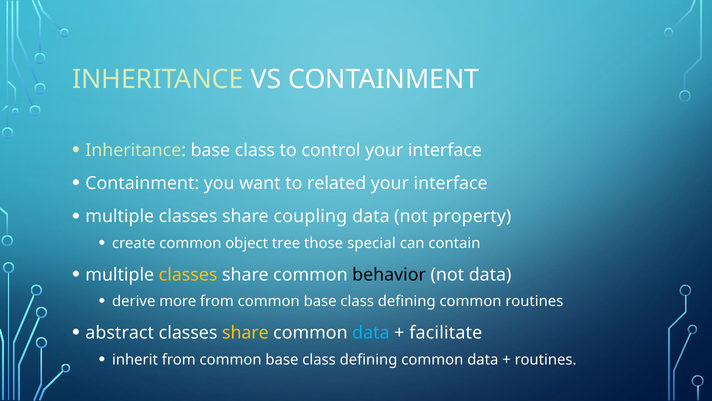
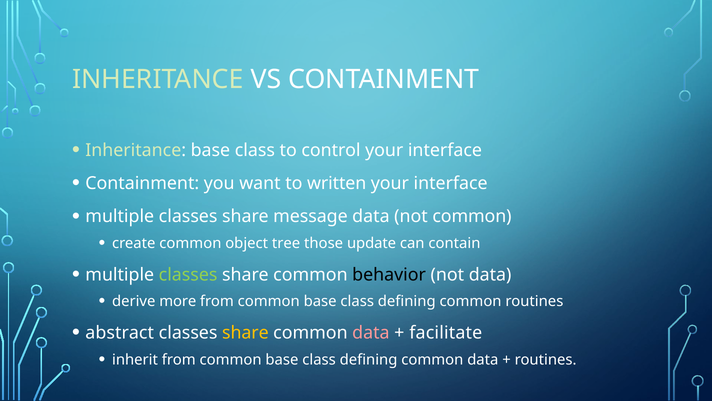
related: related -> written
coupling: coupling -> message
not property: property -> common
special: special -> update
classes at (188, 274) colour: yellow -> light green
data at (371, 333) colour: light blue -> pink
